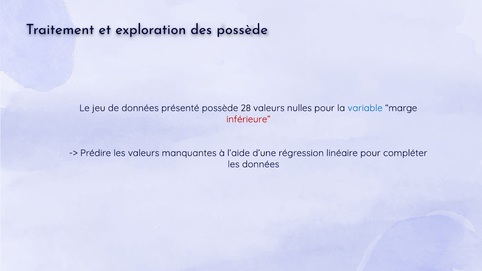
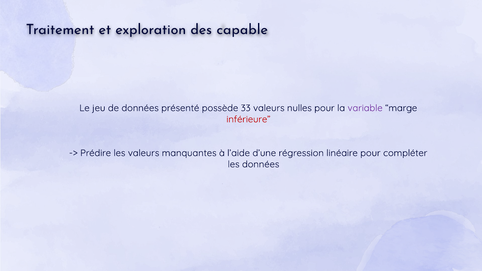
des possède: possède -> capable
28: 28 -> 33
variable colour: blue -> purple
